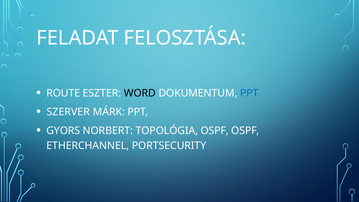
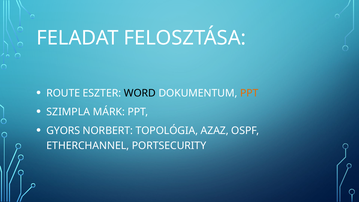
PPT at (249, 93) colour: blue -> orange
SZERVER: SZERVER -> SZIMPLA
TOPOLÓGIA OSPF: OSPF -> AZAZ
